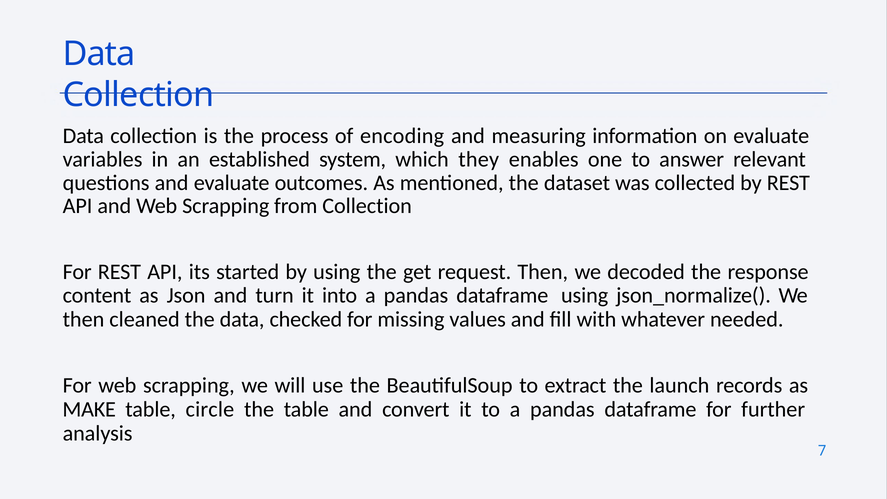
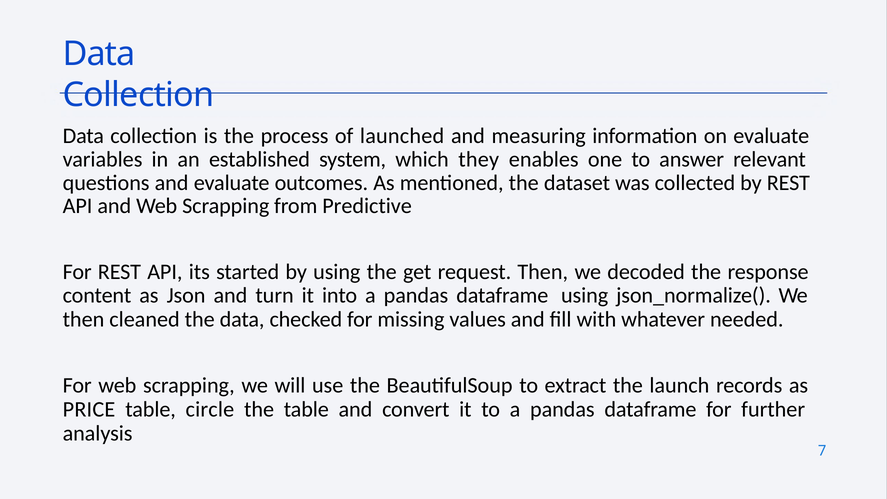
encoding: encoding -> launched
from Collection: Collection -> Predictive
MAKE: MAKE -> PRICE
